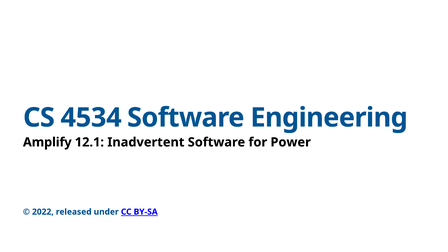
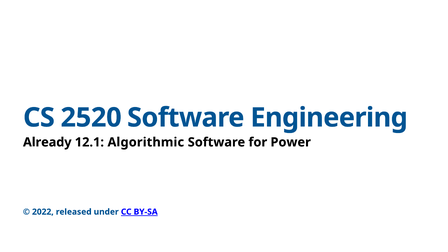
4534: 4534 -> 2520
Amplify: Amplify -> Already
Inadvertent: Inadvertent -> Algorithmic
